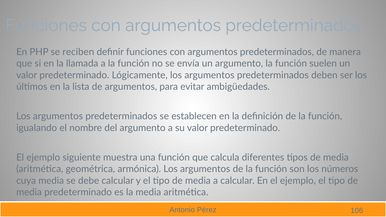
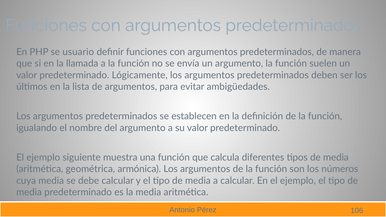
reciben: reciben -> usuario
